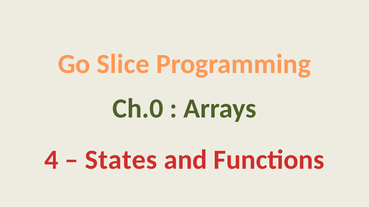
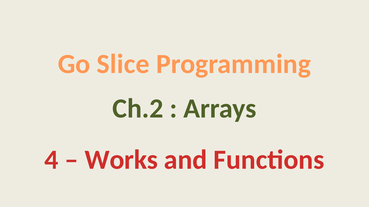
Ch.0: Ch.0 -> Ch.2
States: States -> Works
